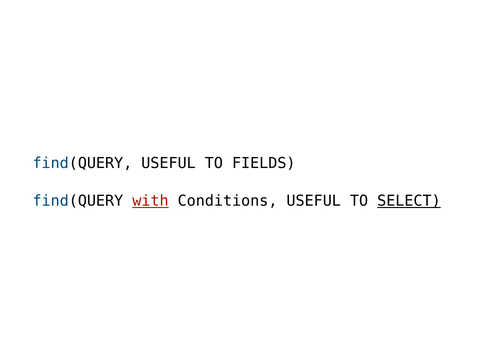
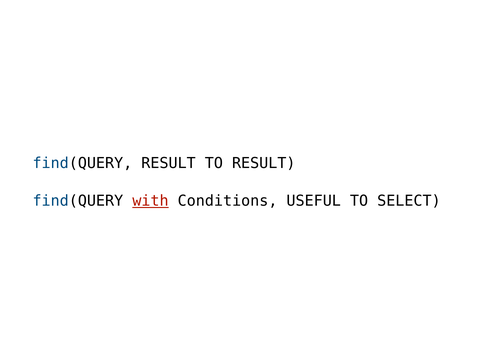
find(QUERY USEFUL: USEFUL -> RESULT
TO FIELDS: FIELDS -> RESULT
SELECT underline: present -> none
